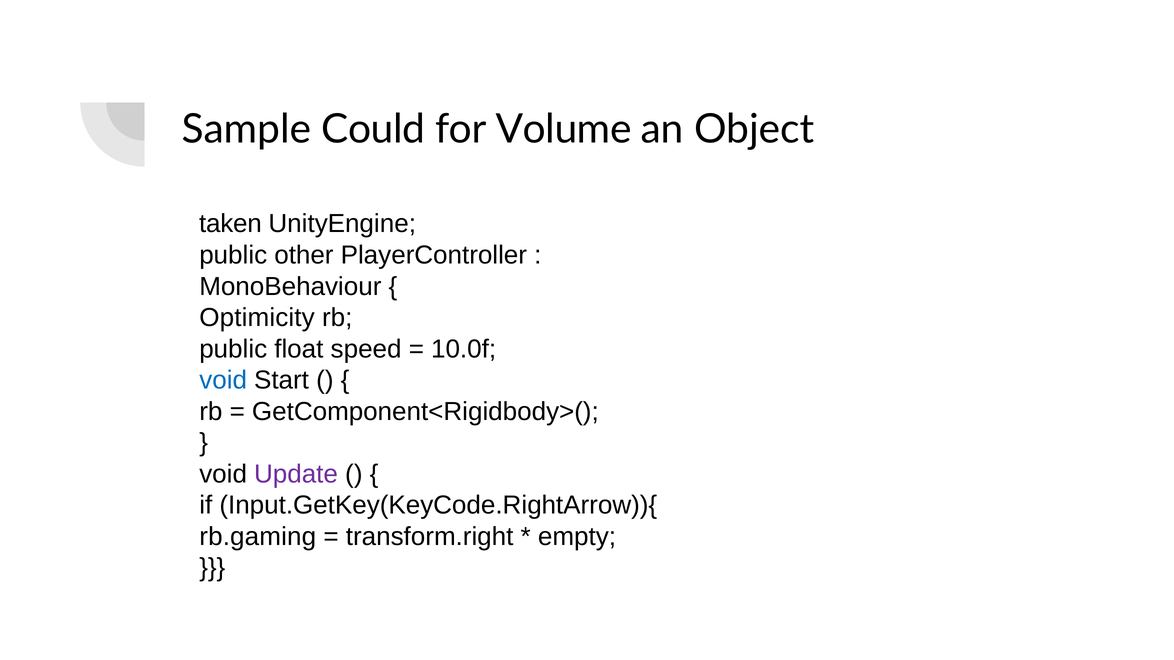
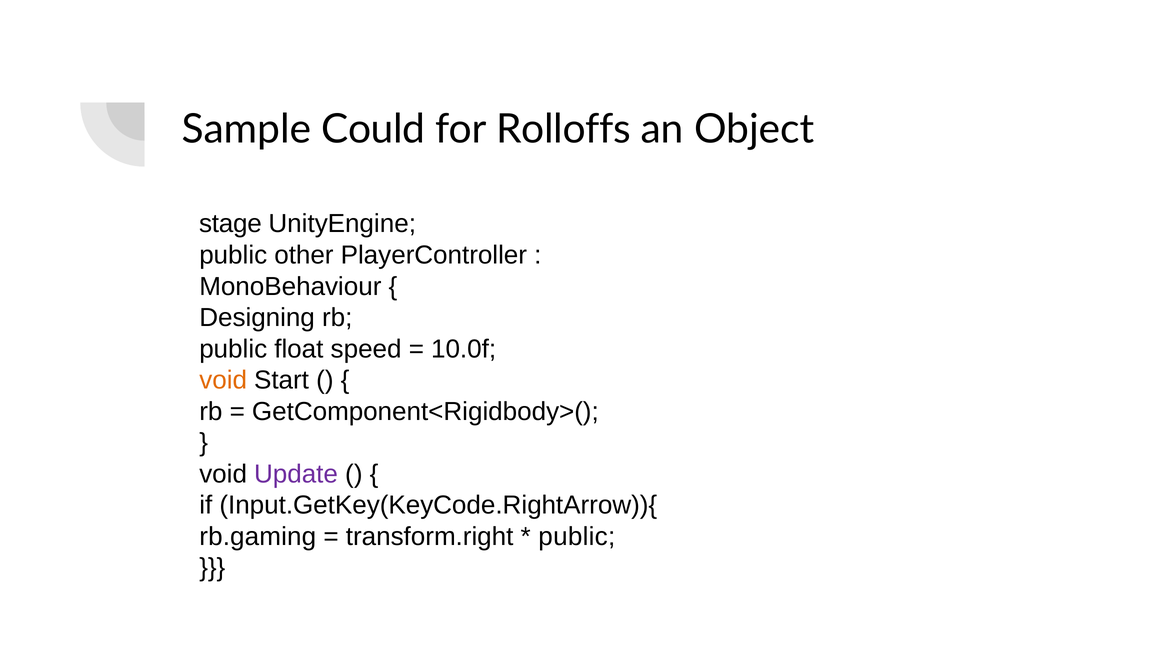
Volume: Volume -> Rolloffs
taken: taken -> stage
Optimicity: Optimicity -> Designing
void at (223, 380) colour: blue -> orange
empty at (577, 537): empty -> public
